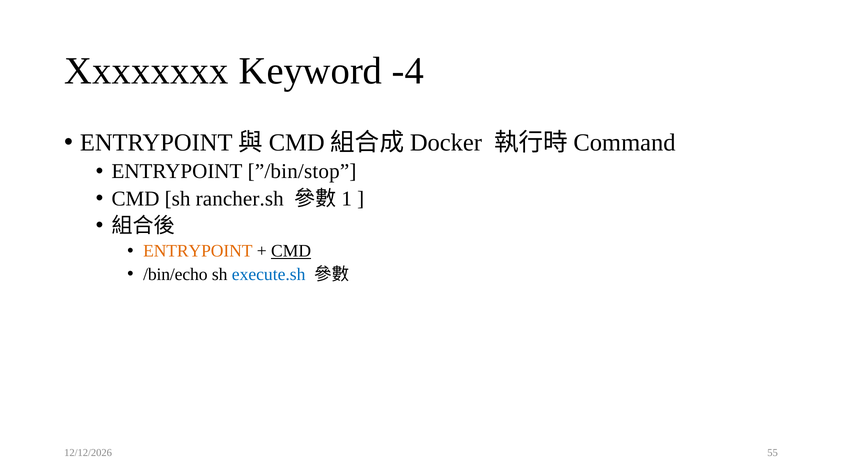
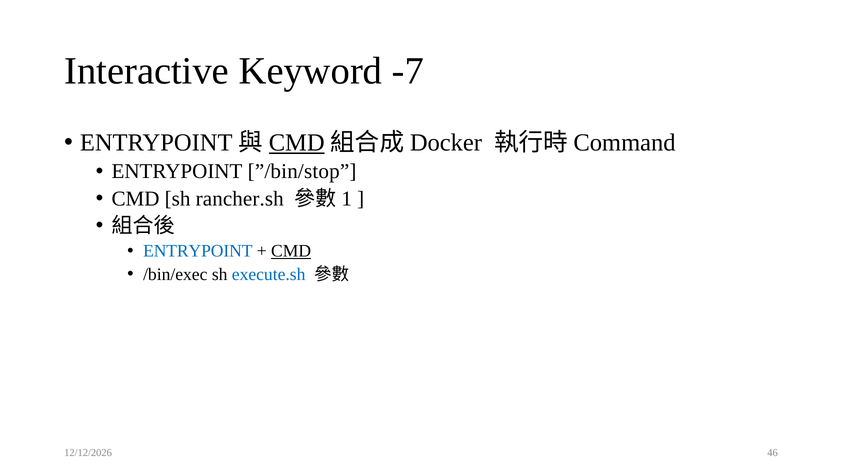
Xxxxxxxx: Xxxxxxxx -> Interactive
-4: -4 -> -7
CMD at (297, 142) underline: none -> present
ENTRYPOINT at (198, 251) colour: orange -> blue
/bin/echo: /bin/echo -> /bin/exec
55: 55 -> 46
